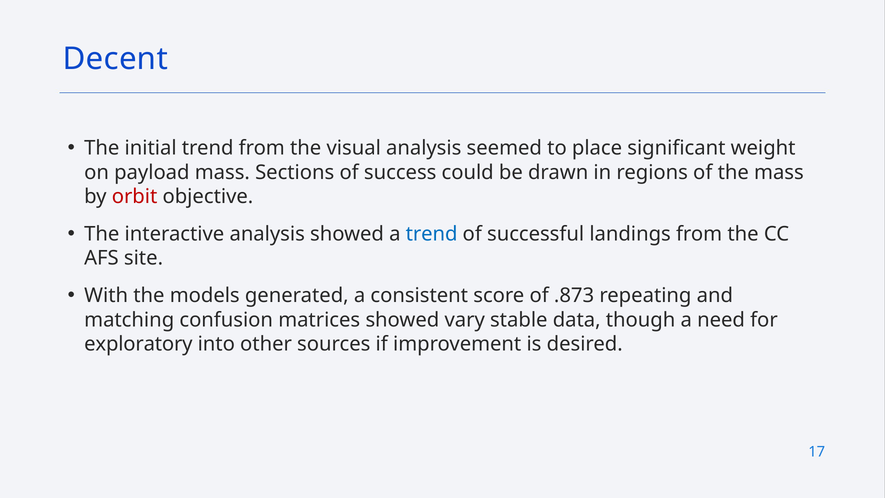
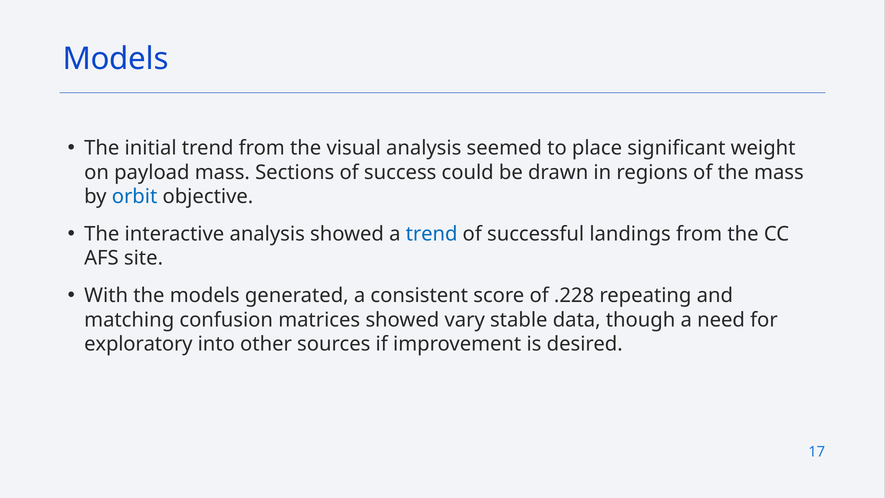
Decent at (115, 59): Decent -> Models
orbit colour: red -> blue
.873: .873 -> .228
